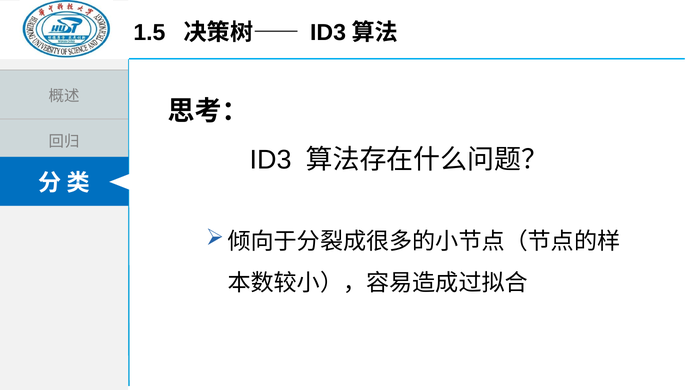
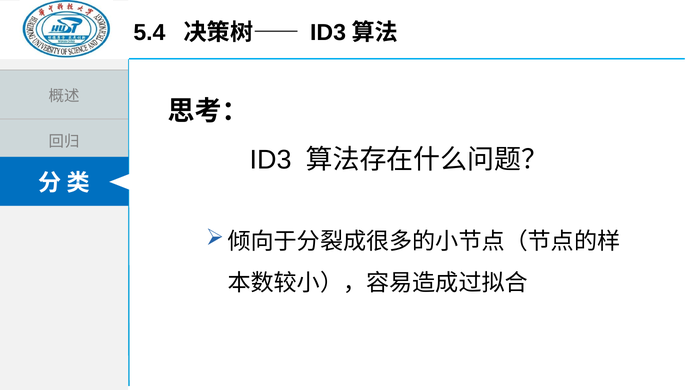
1.5: 1.5 -> 5.4
